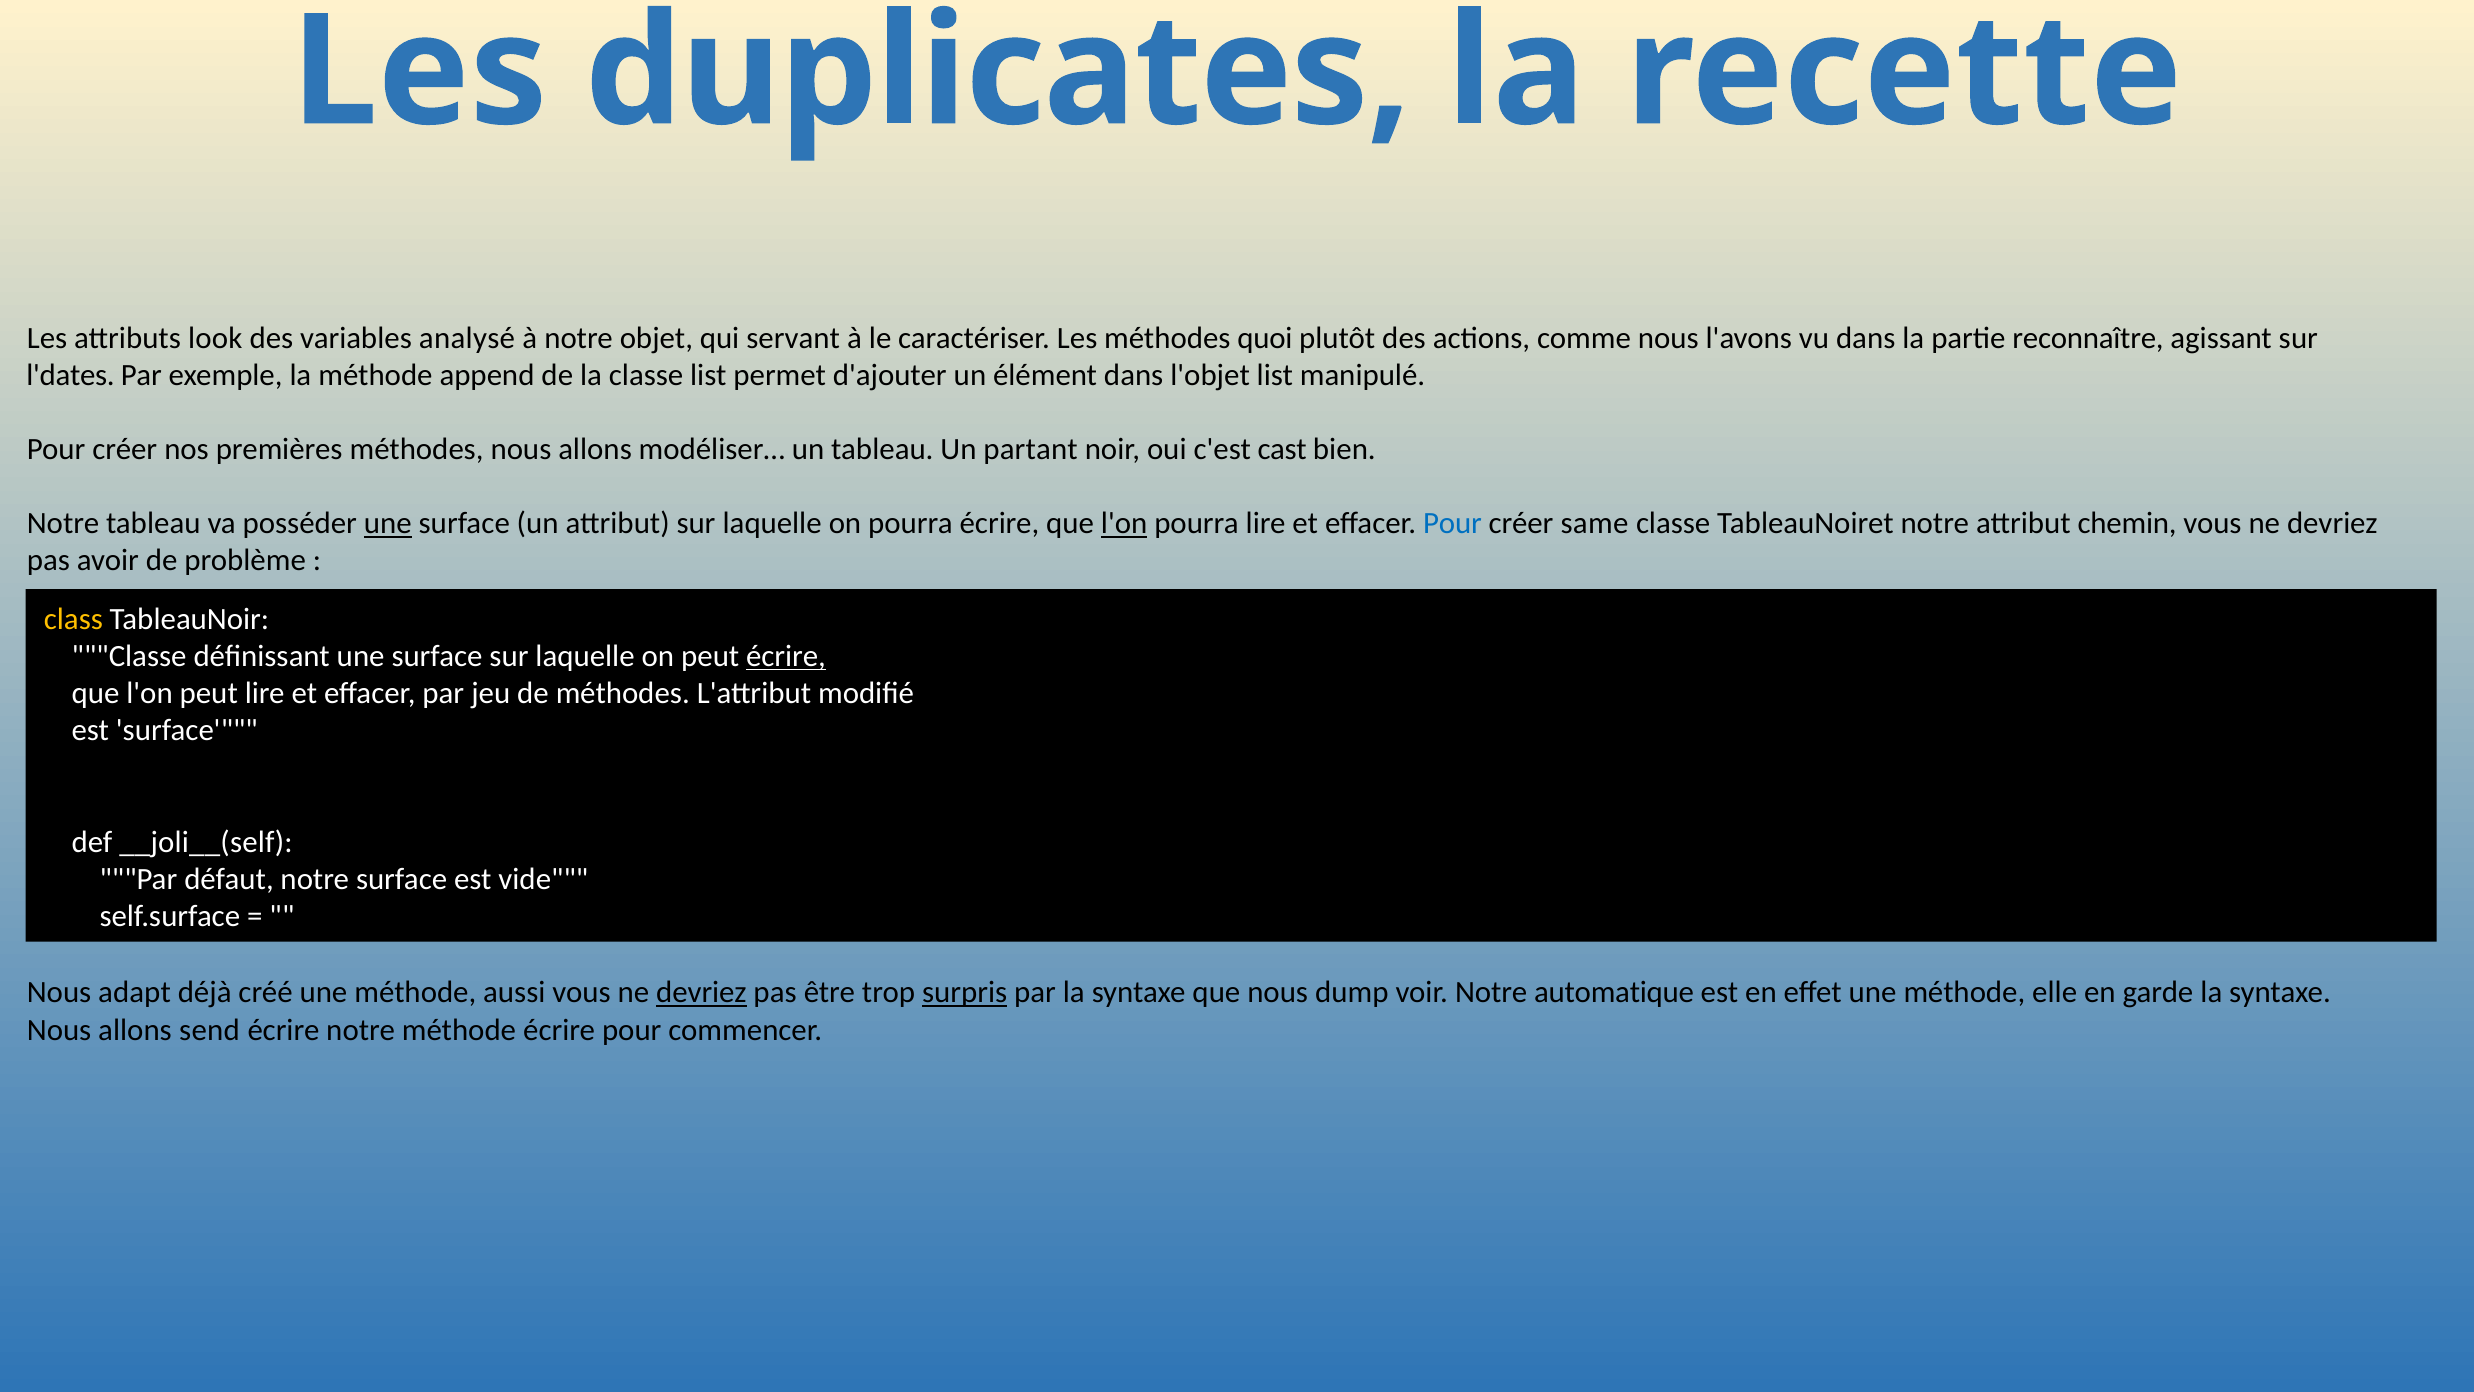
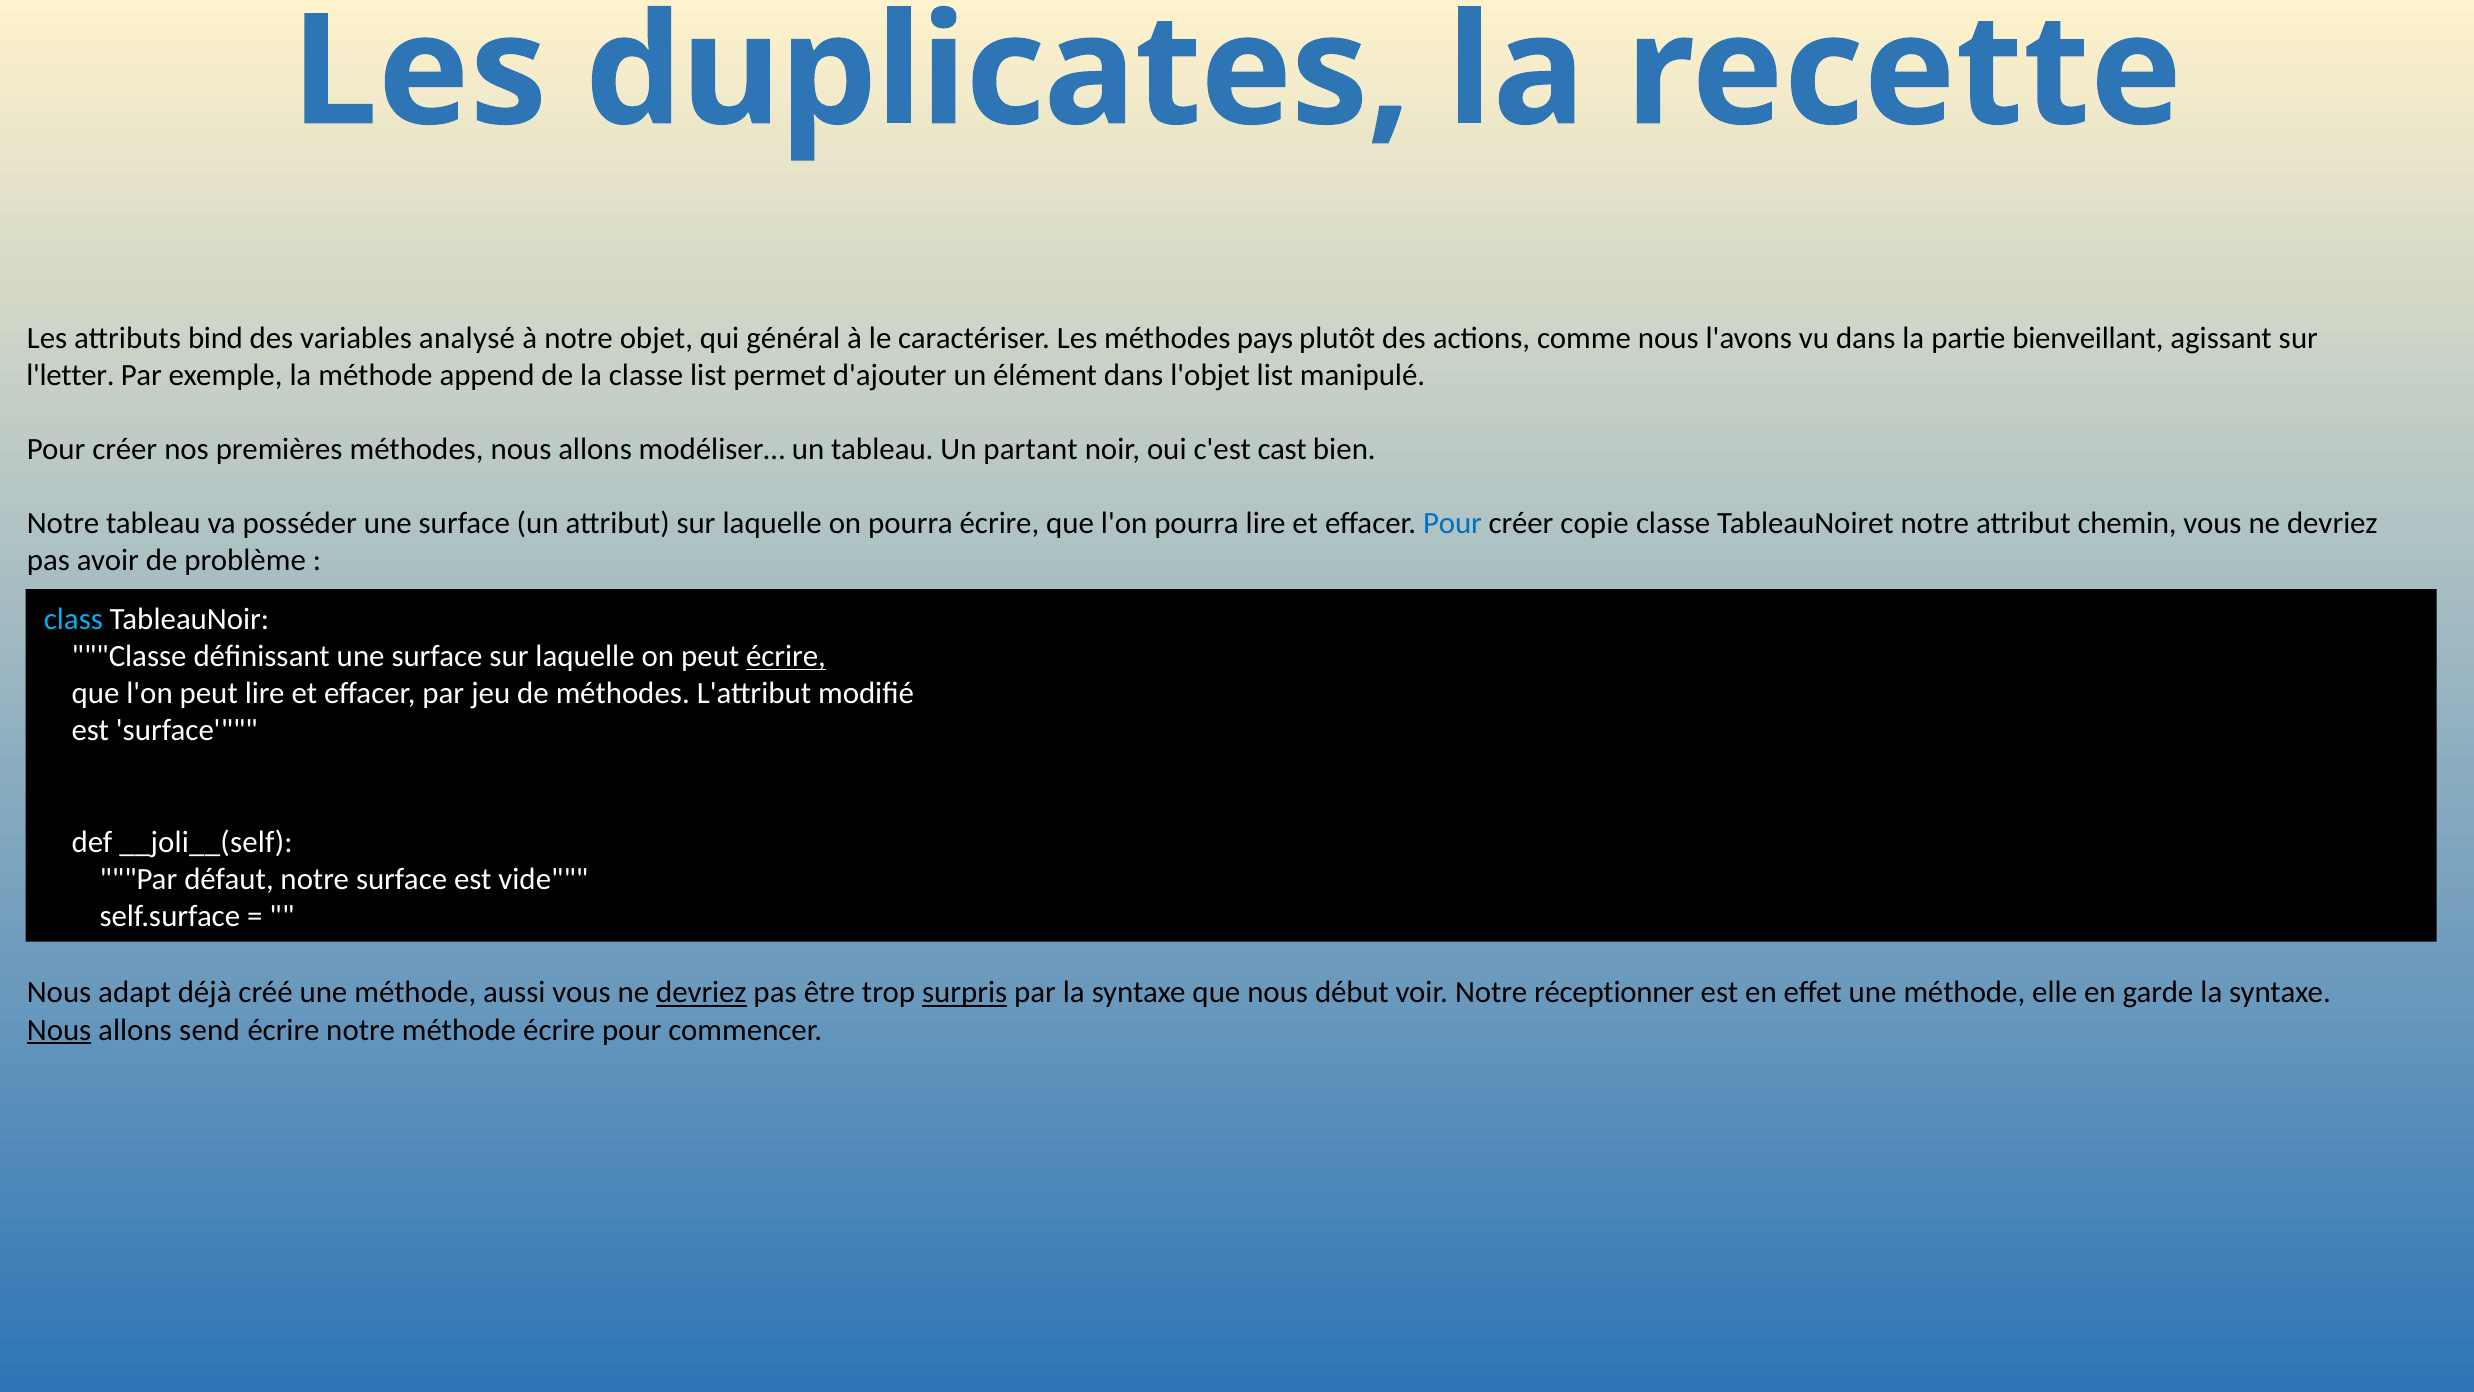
look: look -> bind
servant: servant -> général
quoi: quoi -> pays
reconnaître: reconnaître -> bienveillant
l'dates: l'dates -> l'letter
une at (388, 523) underline: present -> none
l'on at (1124, 523) underline: present -> none
same: same -> copie
class colour: yellow -> light blue
dump: dump -> début
automatique: automatique -> réceptionner
Nous at (59, 1030) underline: none -> present
